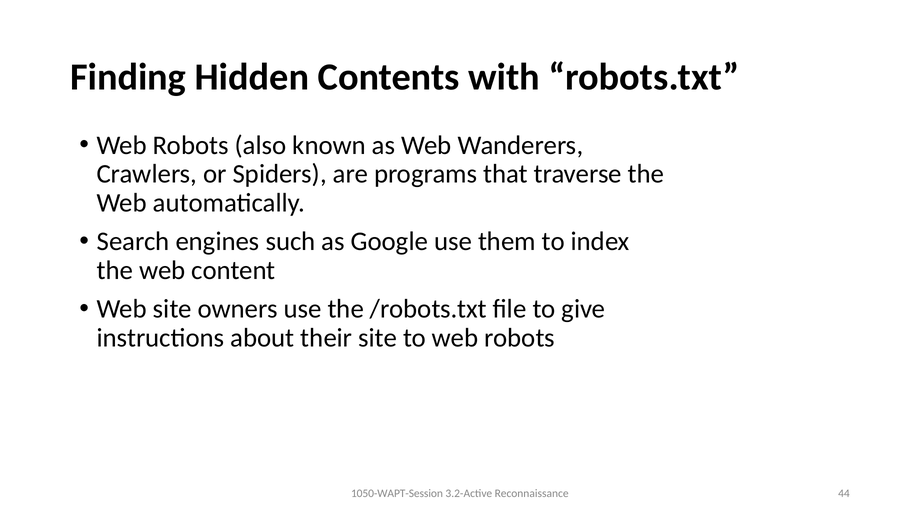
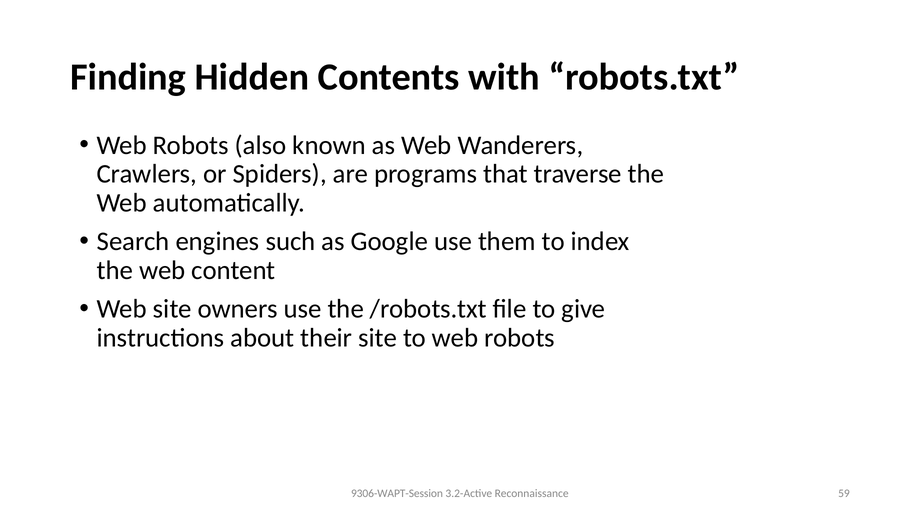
1050-WAPT-Session: 1050-WAPT-Session -> 9306-WAPT-Session
44: 44 -> 59
